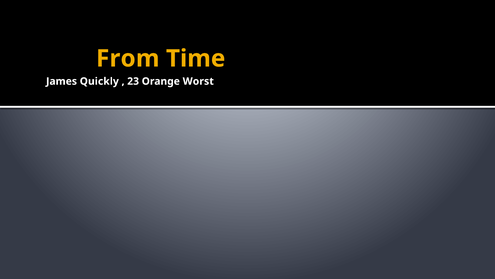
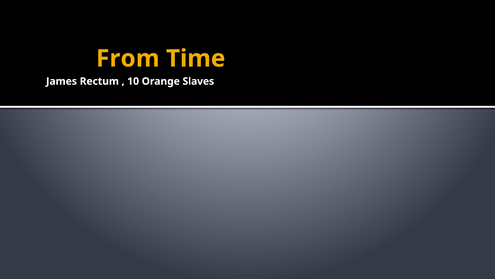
Quickly: Quickly -> Rectum
23: 23 -> 10
Worst: Worst -> Slaves
